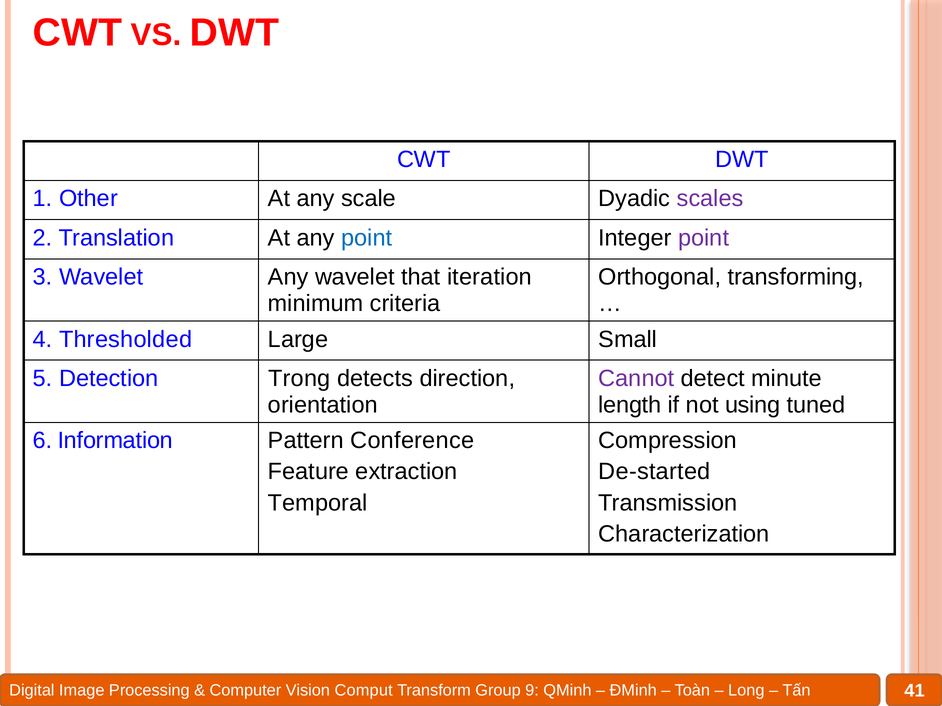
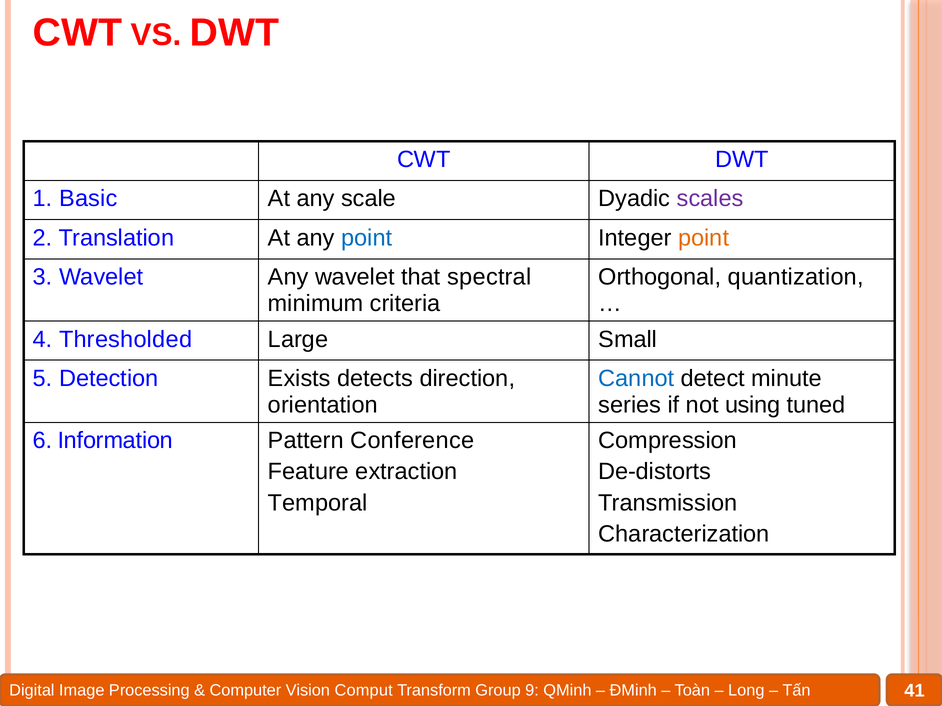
Other: Other -> Basic
point at (704, 238) colour: purple -> orange
iteration: iteration -> spectral
transforming: transforming -> quantization
Trong: Trong -> Exists
Cannot colour: purple -> blue
length: length -> series
De-started: De-started -> De-distorts
